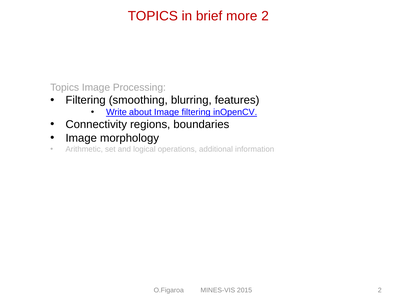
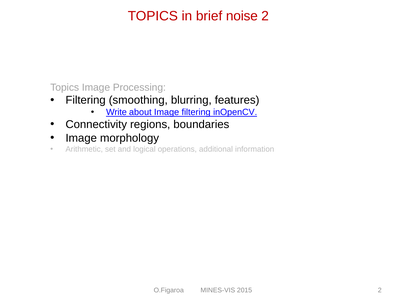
more: more -> noise
